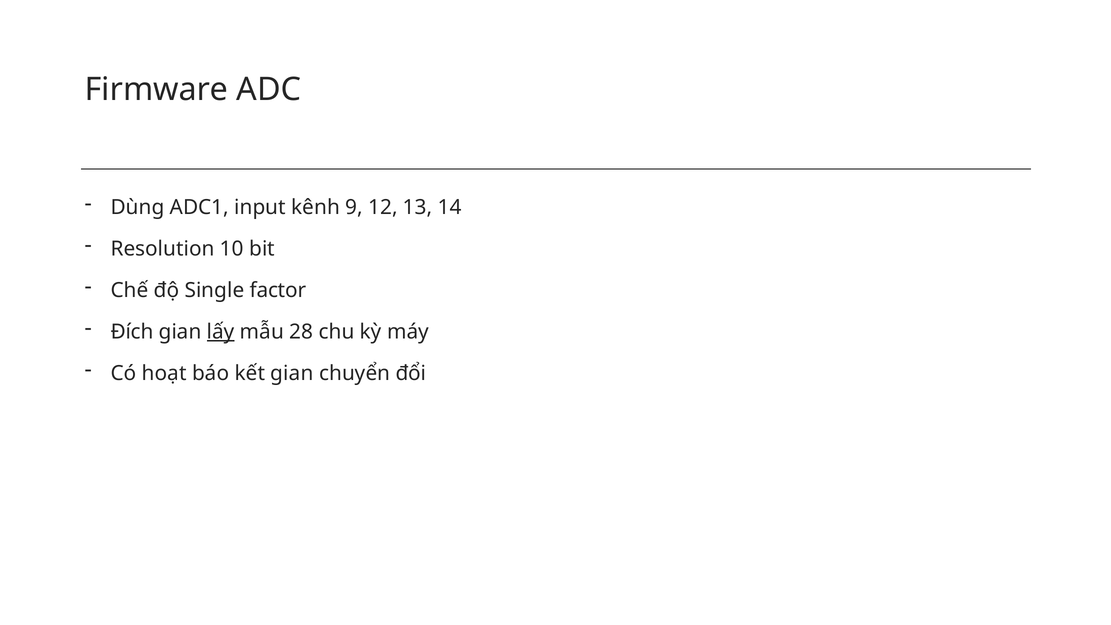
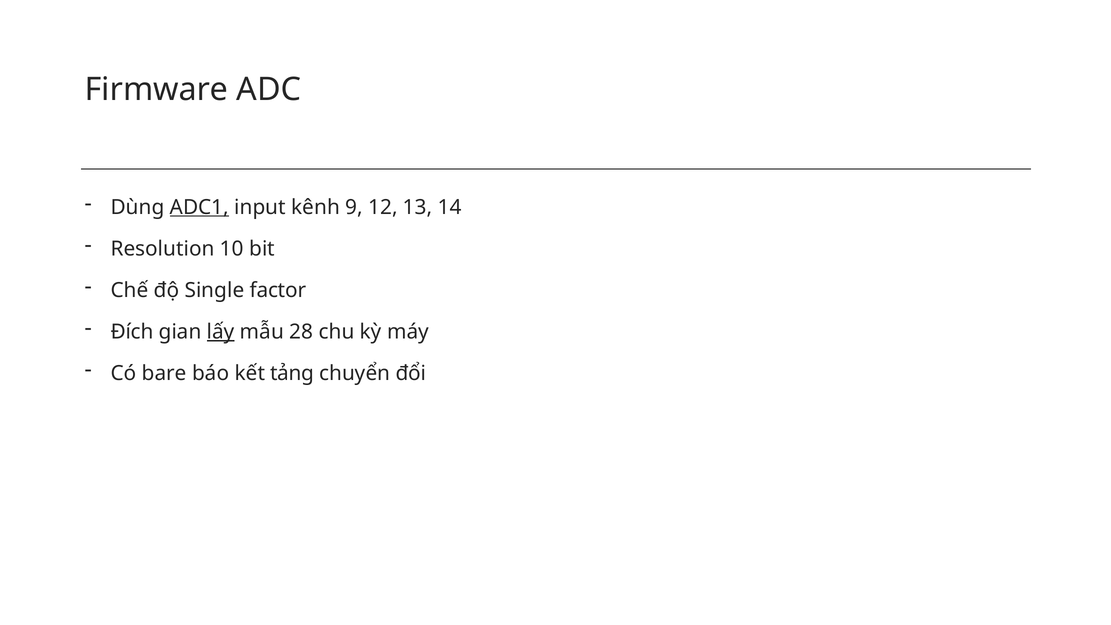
ADC1 underline: none -> present
hoạt: hoạt -> bare
kết gian: gian -> tảng
